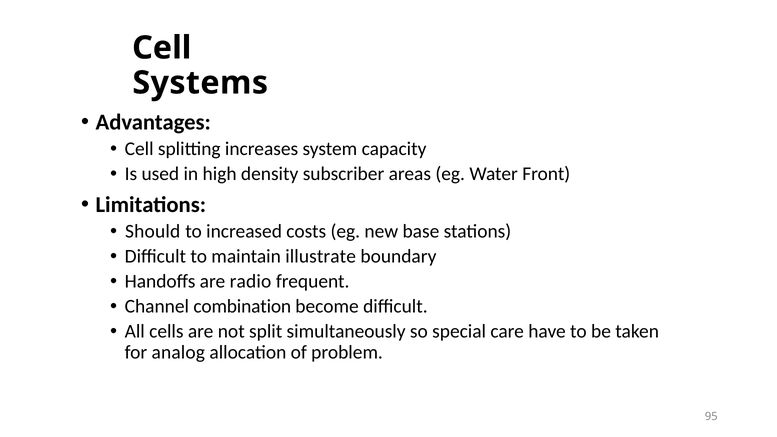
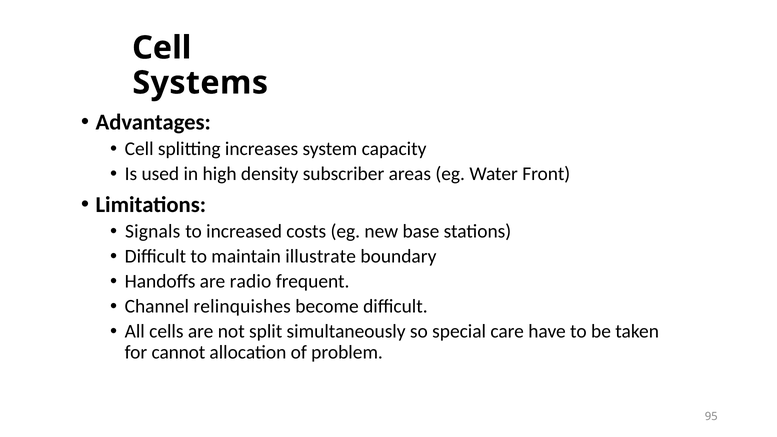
Should: Should -> Signals
combination: combination -> relinquishes
analog: analog -> cannot
